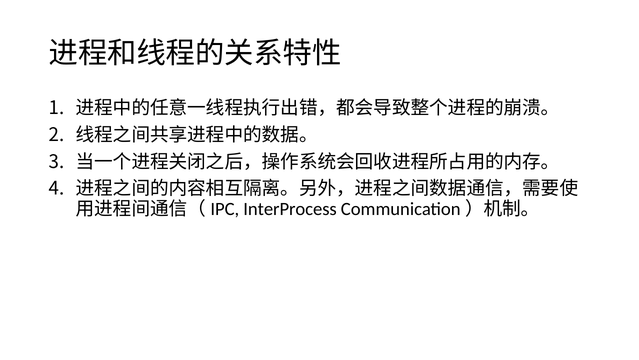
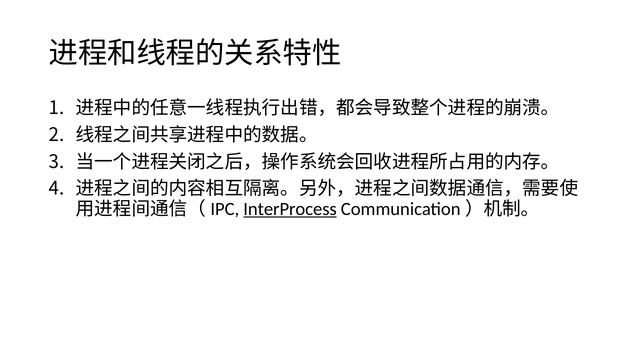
InterProcess underline: none -> present
